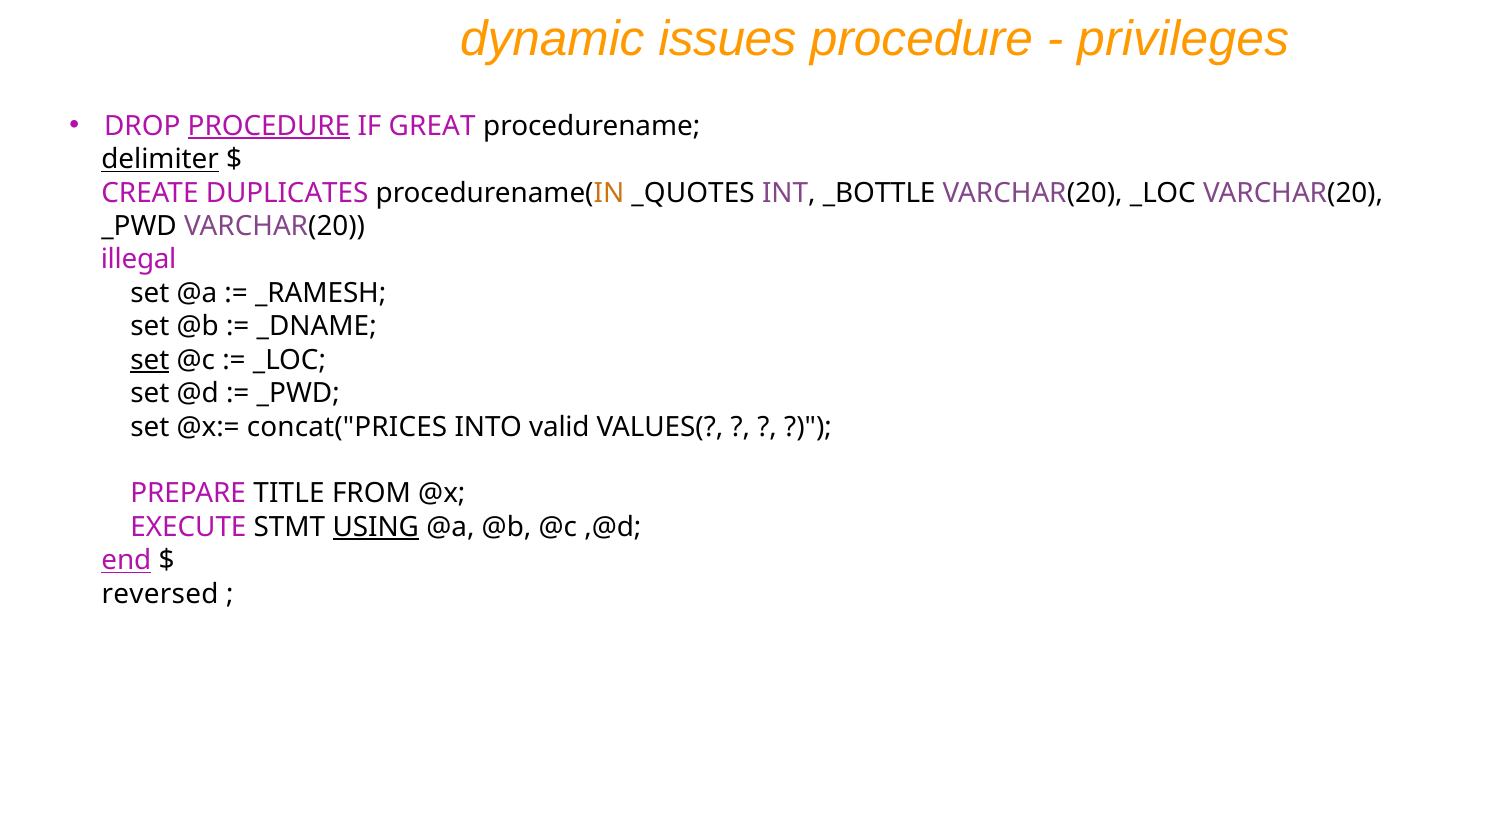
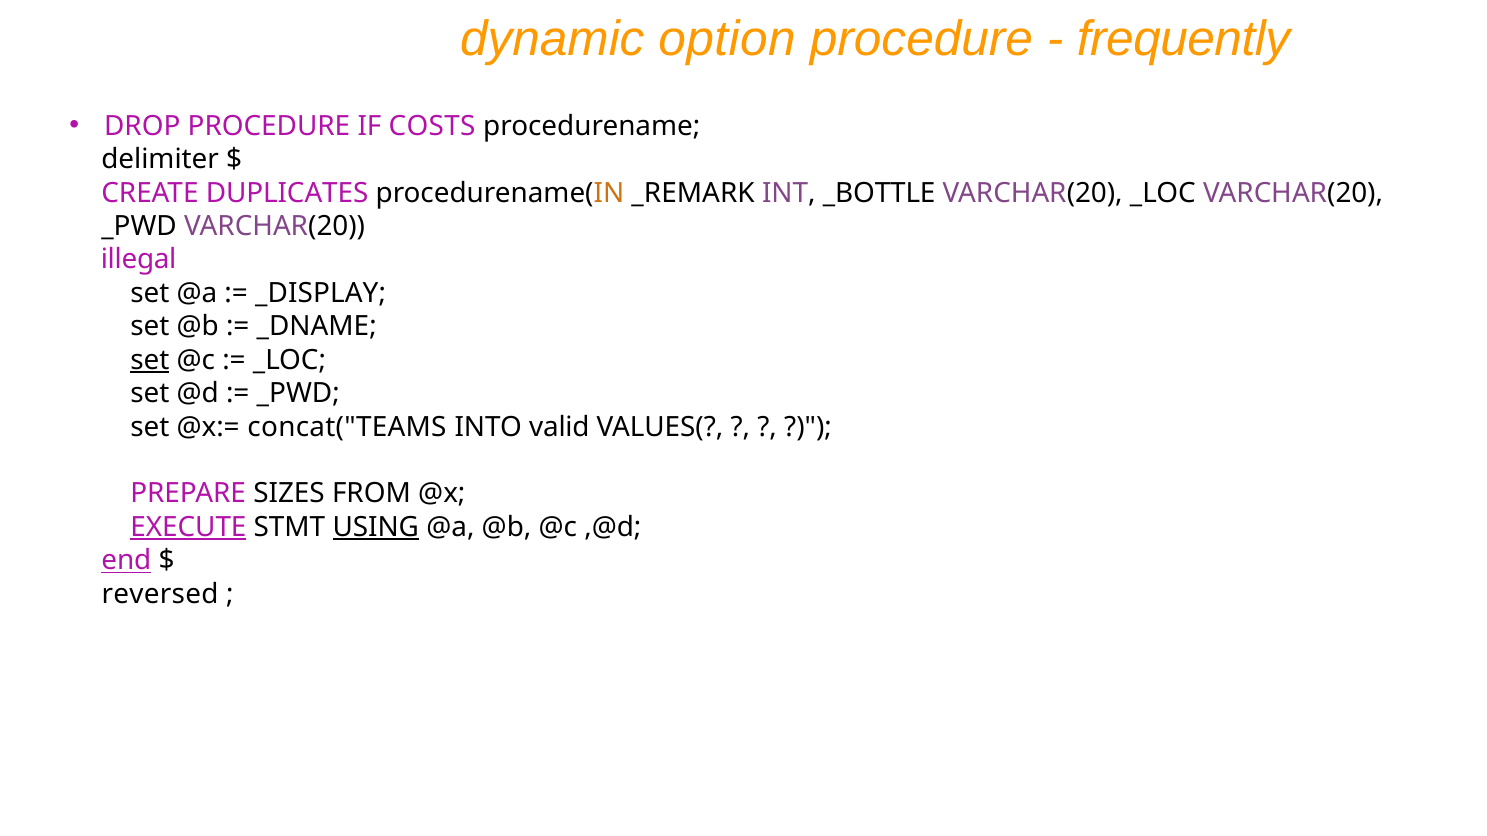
issues: issues -> option
privileges: privileges -> frequently
PROCEDURE at (269, 126) underline: present -> none
GREAT: GREAT -> COSTS
delimiter underline: present -> none
_QUOTES: _QUOTES -> _REMARK
_RAMESH: _RAMESH -> _DISPLAY
concat("PRICES: concat("PRICES -> concat("TEAMS
TITLE: TITLE -> SIZES
EXECUTE underline: none -> present
